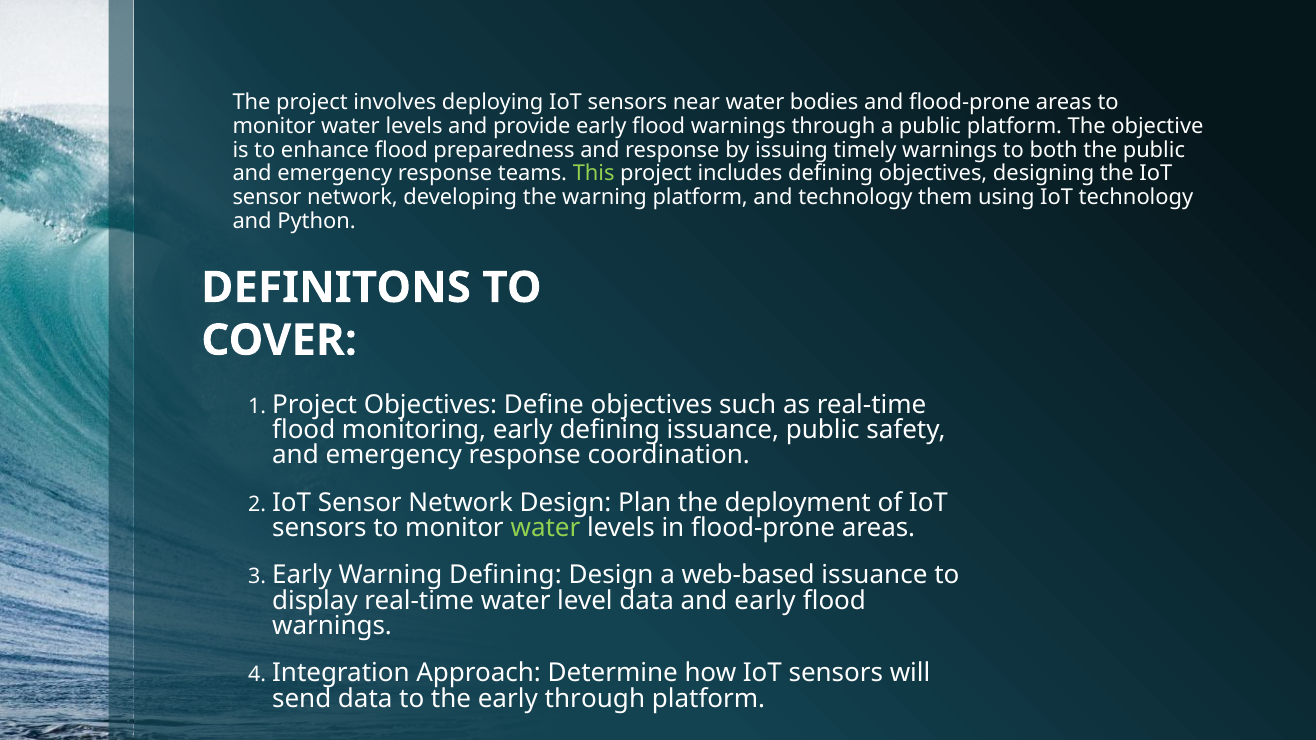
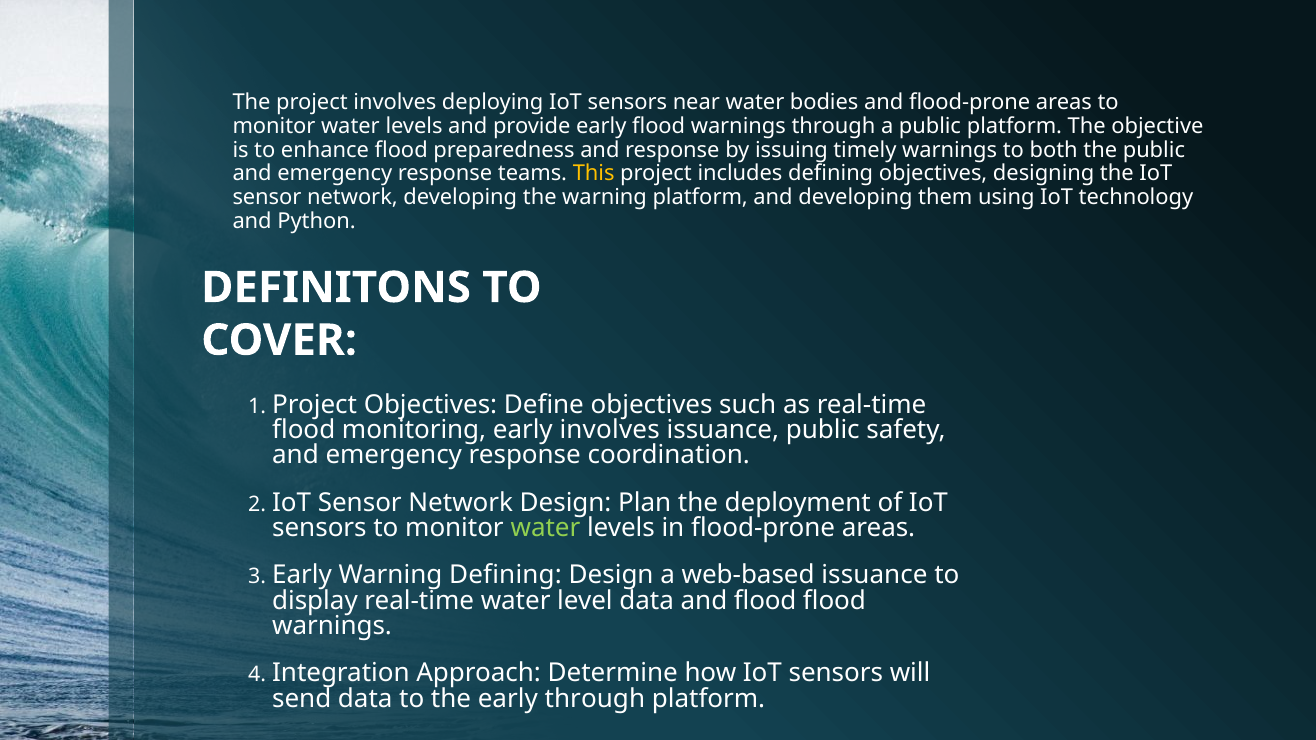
This colour: light green -> yellow
and technology: technology -> developing
early defining: defining -> involves
and early: early -> flood
